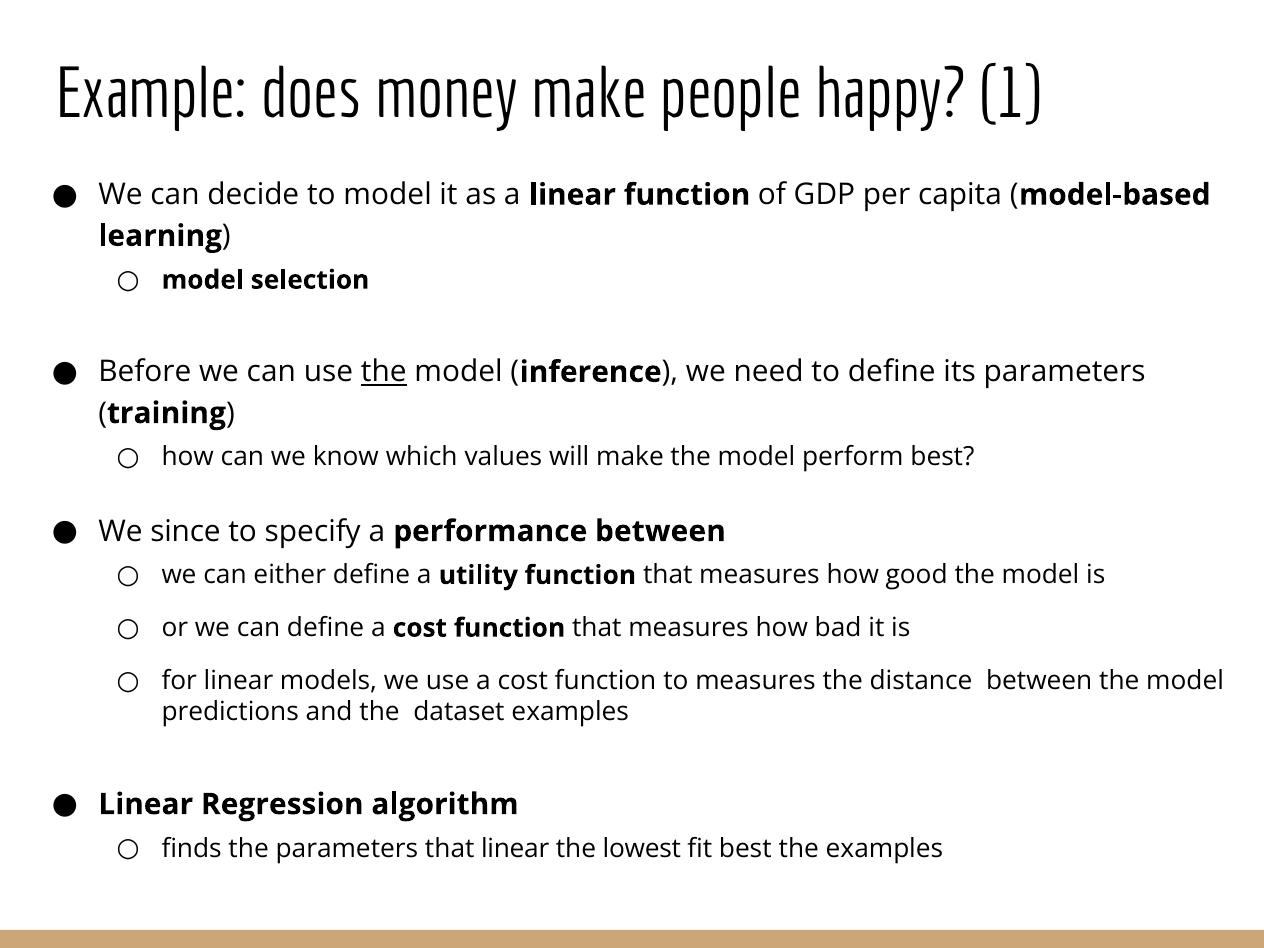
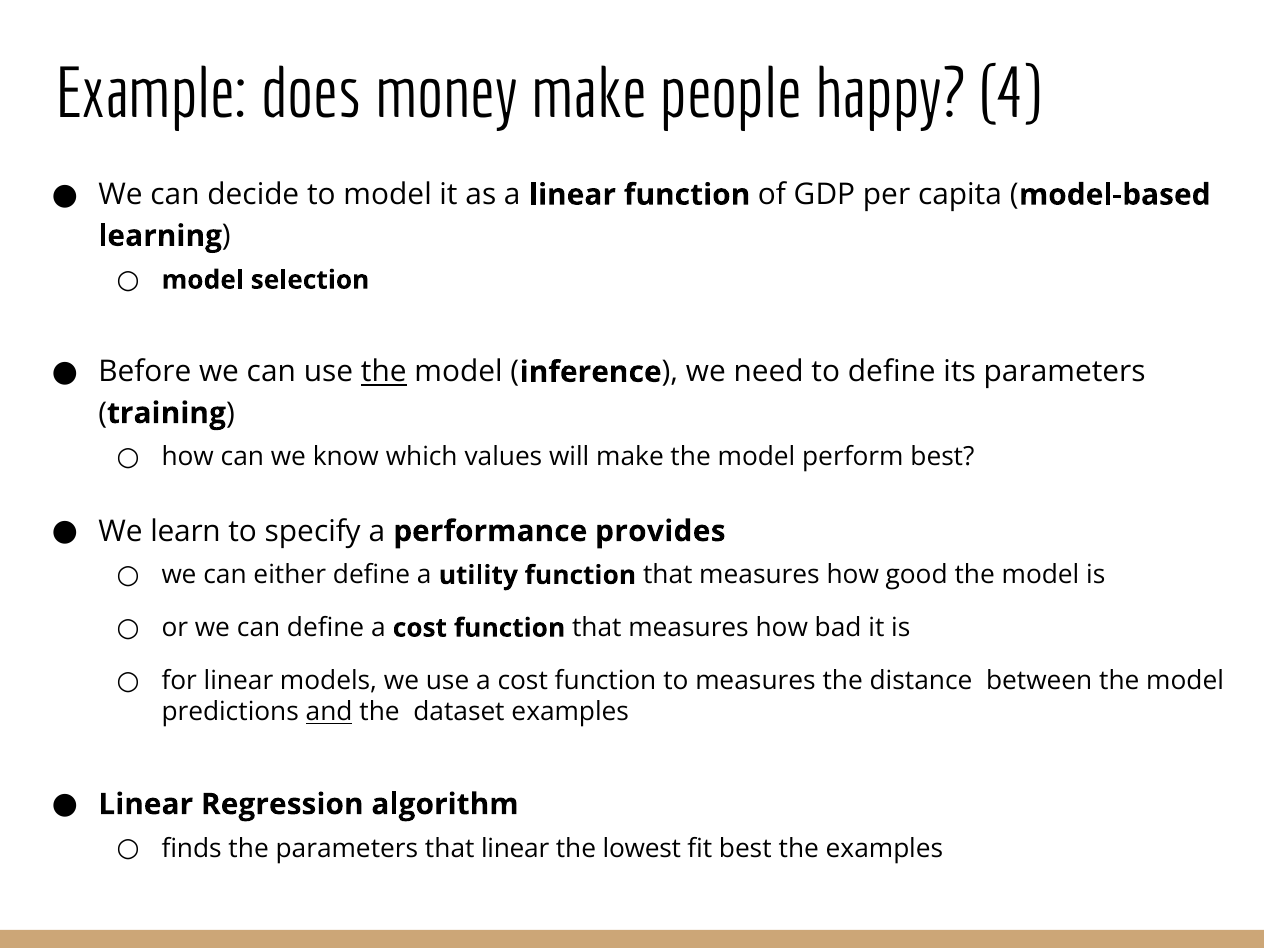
1: 1 -> 4
since: since -> learn
performance between: between -> provides
and underline: none -> present
